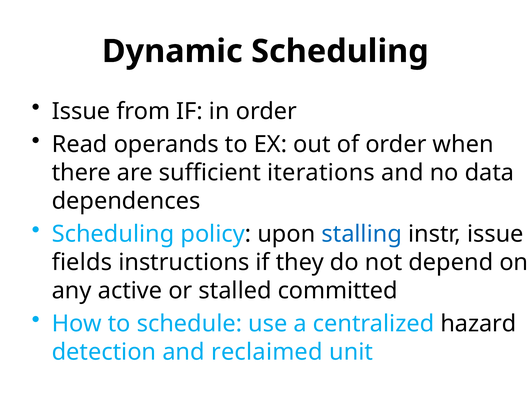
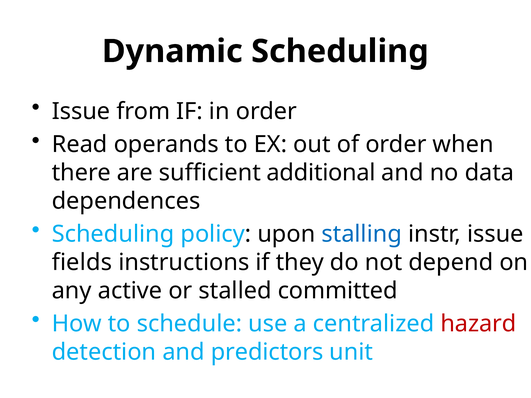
iterations: iterations -> additional
hazard colour: black -> red
reclaimed: reclaimed -> predictors
